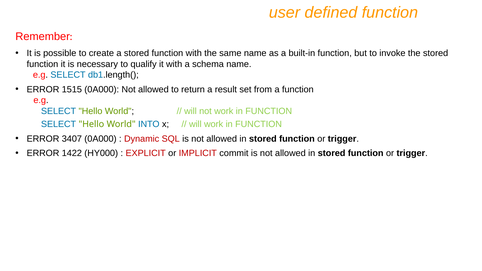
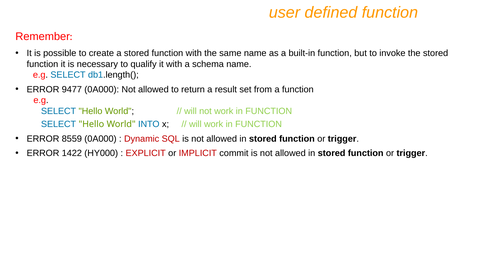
1515: 1515 -> 9477
3407: 3407 -> 8559
